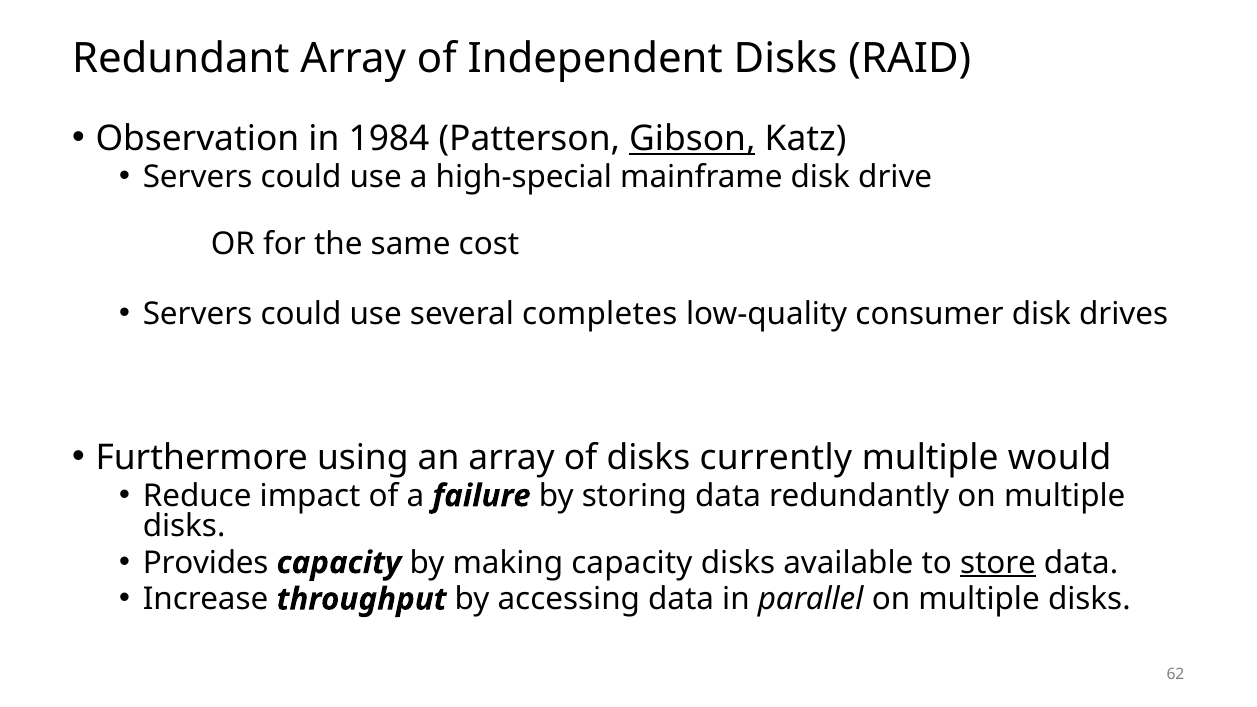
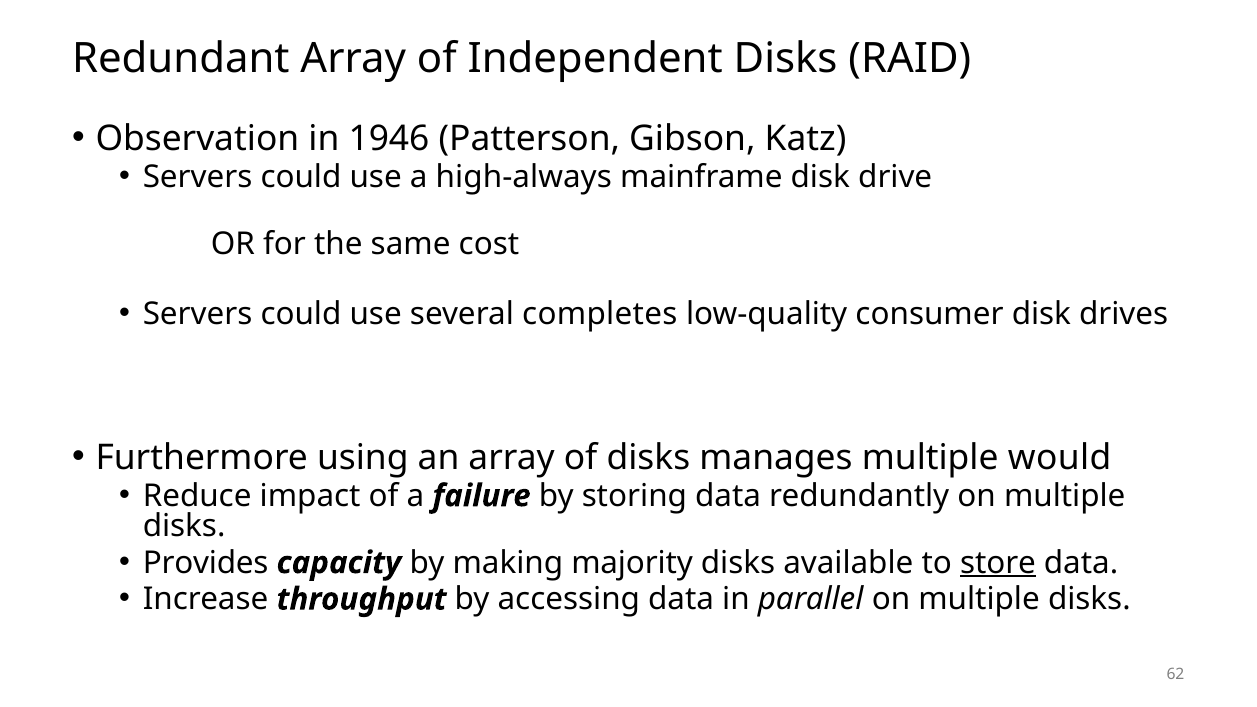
1984: 1984 -> 1946
Gibson underline: present -> none
high-special: high-special -> high-always
currently: currently -> manages
making capacity: capacity -> majority
